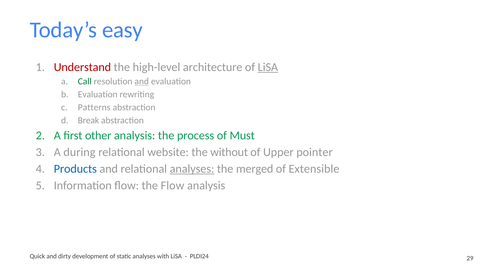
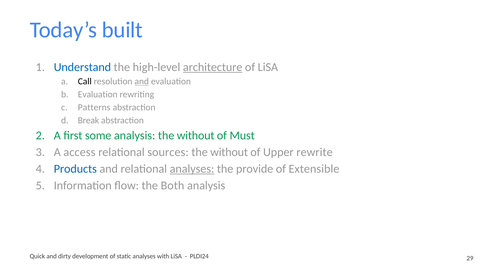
easy: easy -> built
Understand colour: red -> blue
architecture underline: none -> present
LiSA at (268, 67) underline: present -> none
Call colour: green -> black
other: other -> some
analysis the process: process -> without
during: during -> access
website: website -> sources
pointer: pointer -> rewrite
merged: merged -> provide
the Flow: Flow -> Both
